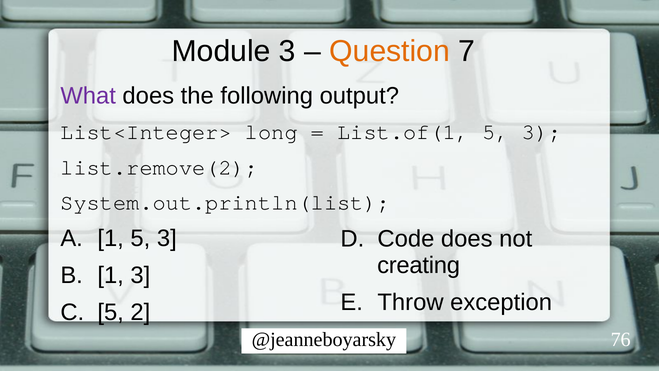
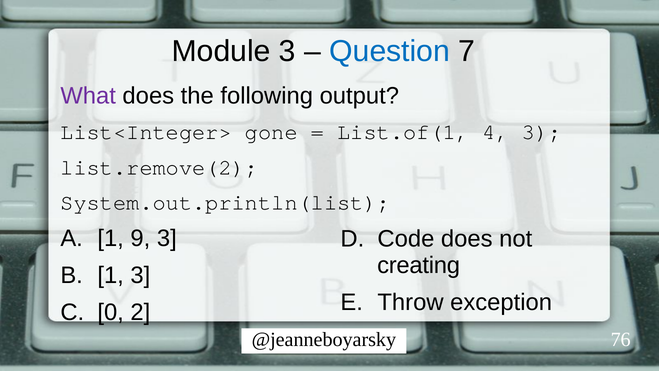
Question colour: orange -> blue
long: long -> gone
List.of(1 5: 5 -> 4
1 5: 5 -> 9
5 at (111, 312): 5 -> 0
